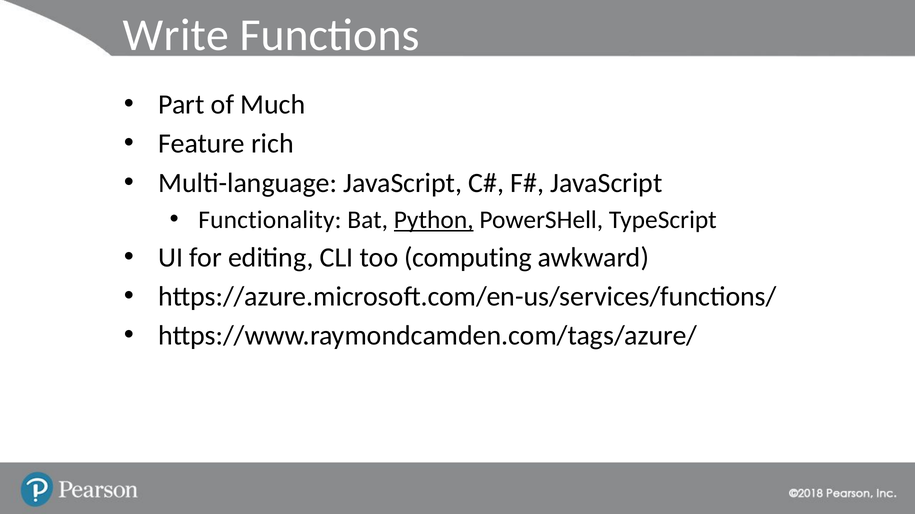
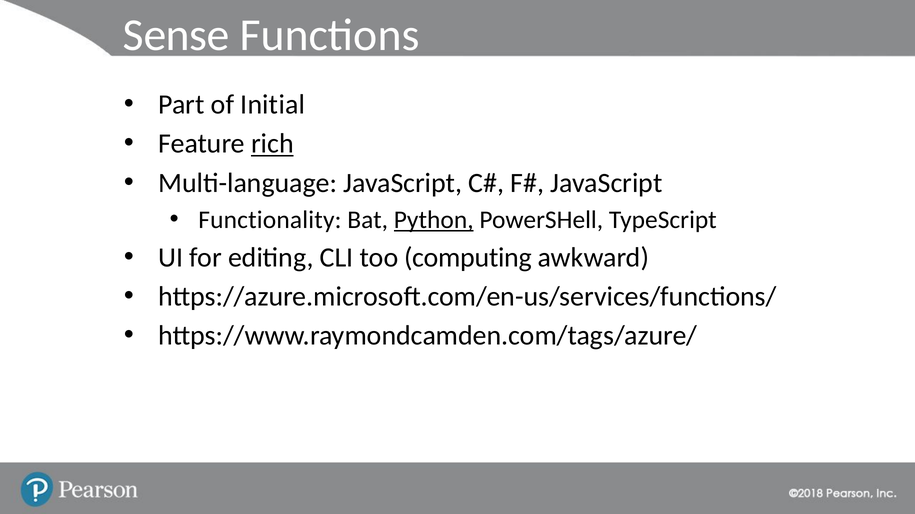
Write: Write -> Sense
Much: Much -> Initial
rich underline: none -> present
